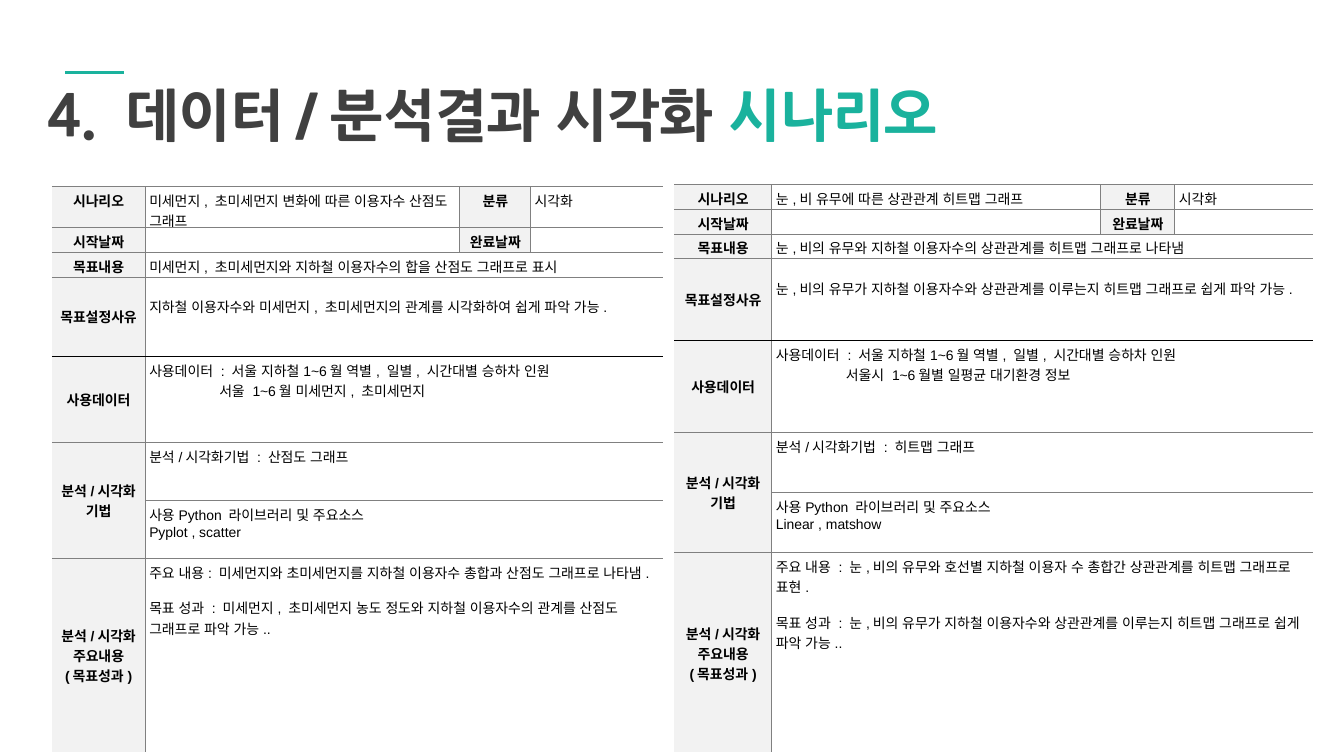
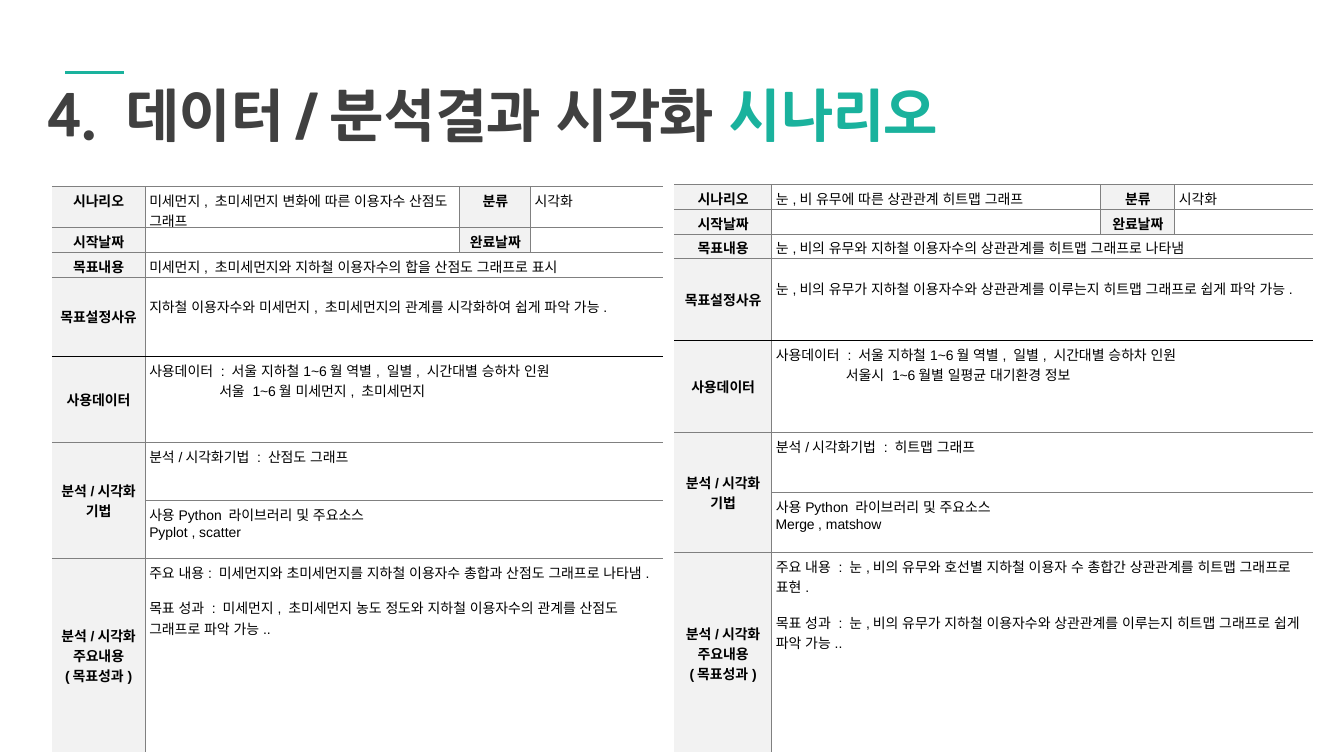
Linear: Linear -> Merge
